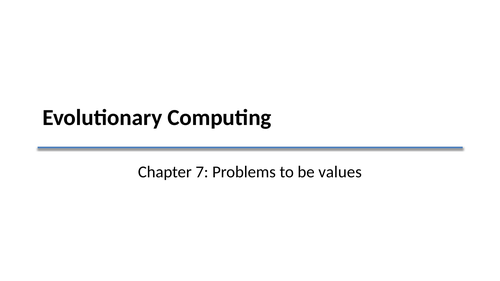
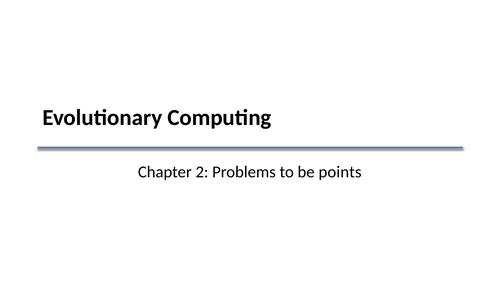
7: 7 -> 2
values: values -> points
